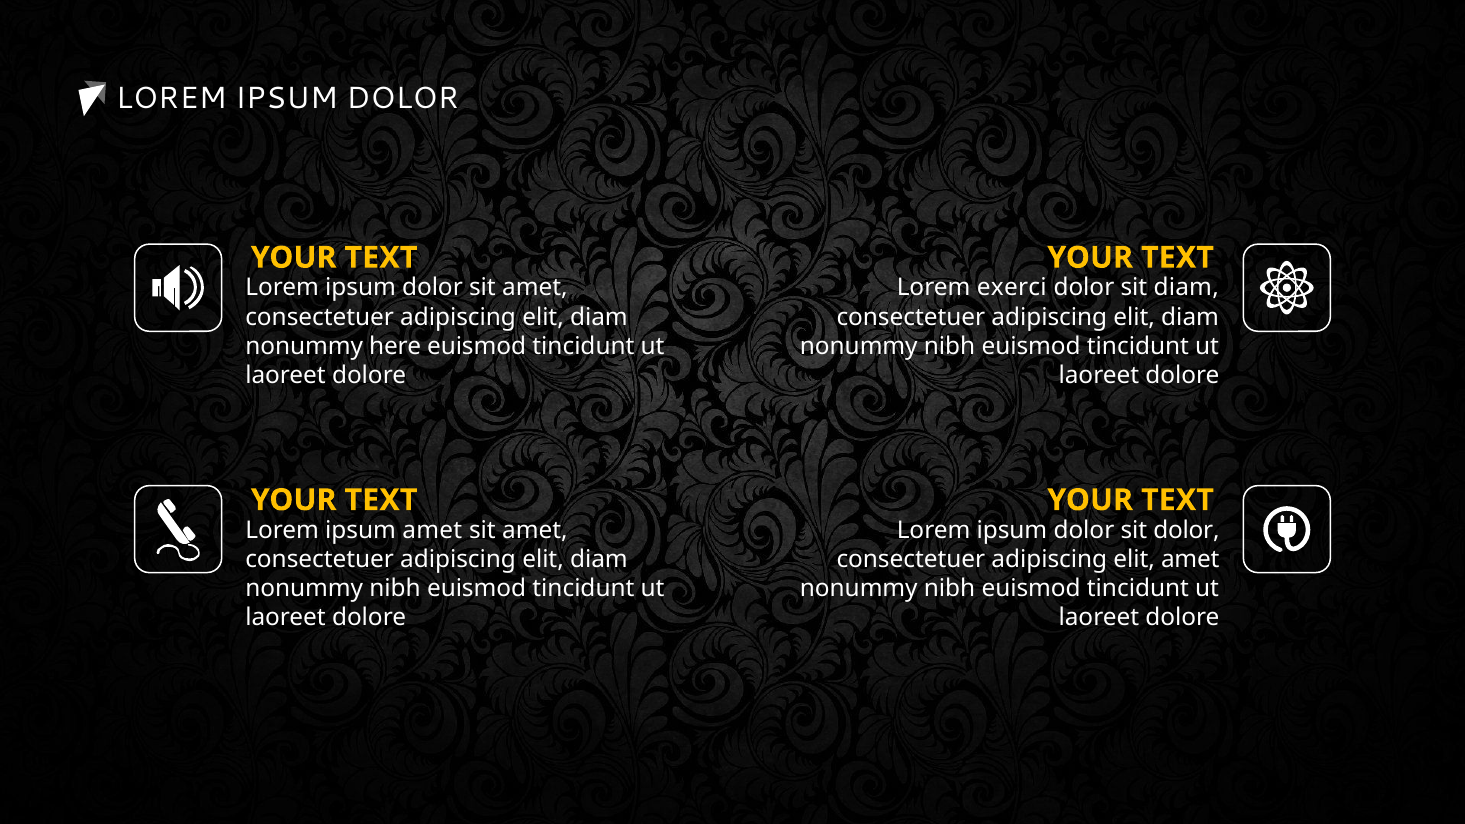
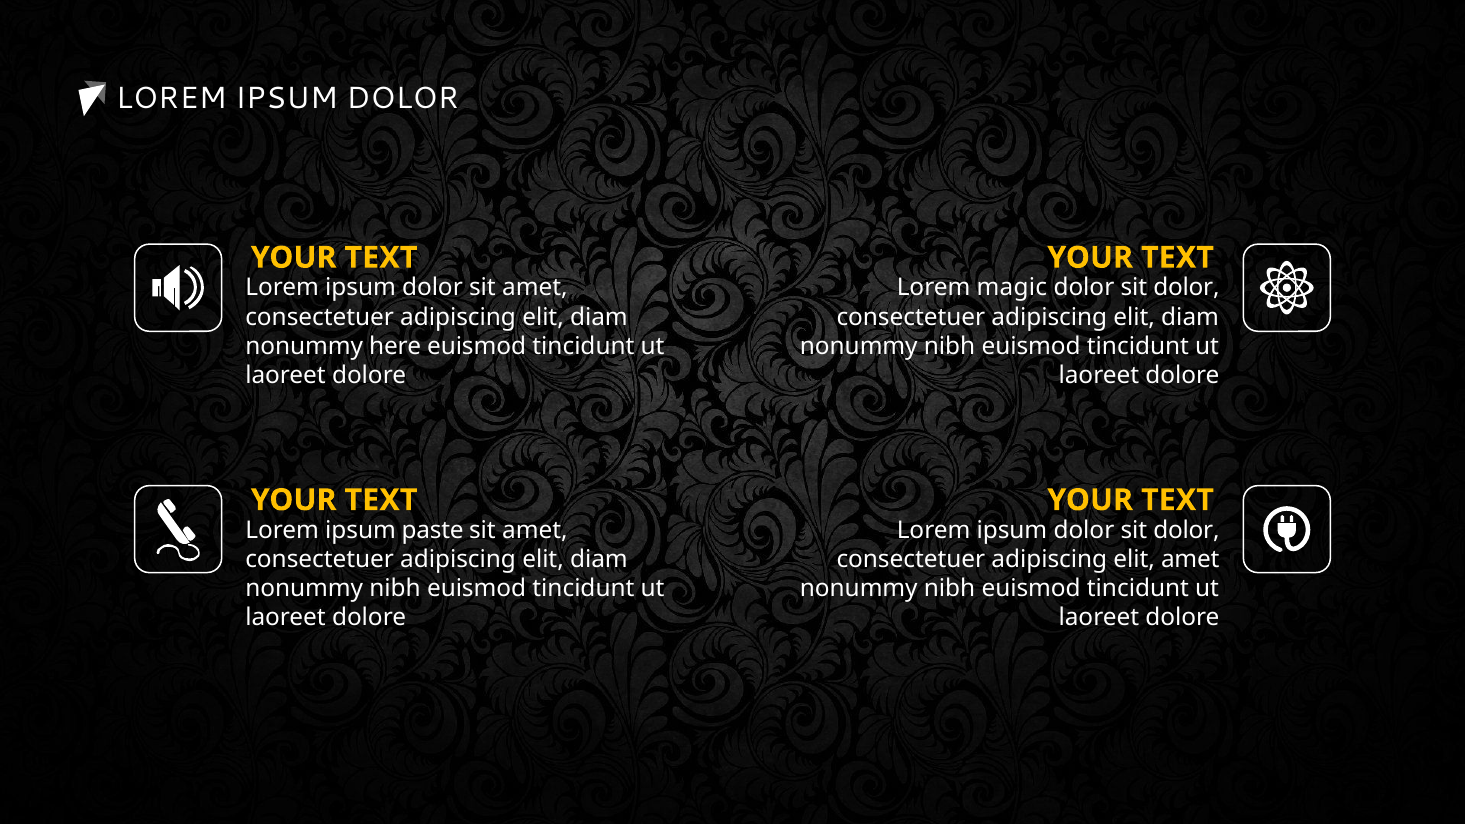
exerci: exerci -> magic
diam at (1186, 288): diam -> dolor
ipsum amet: amet -> paste
